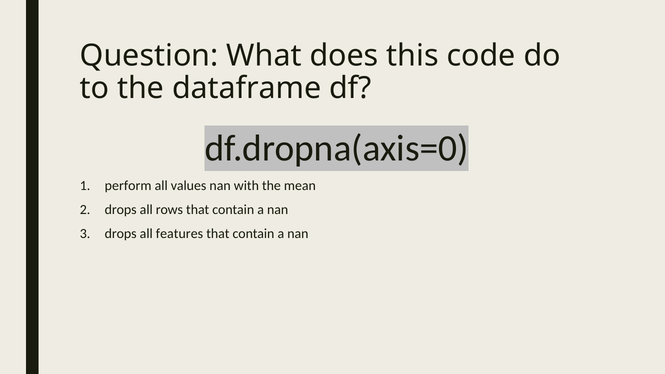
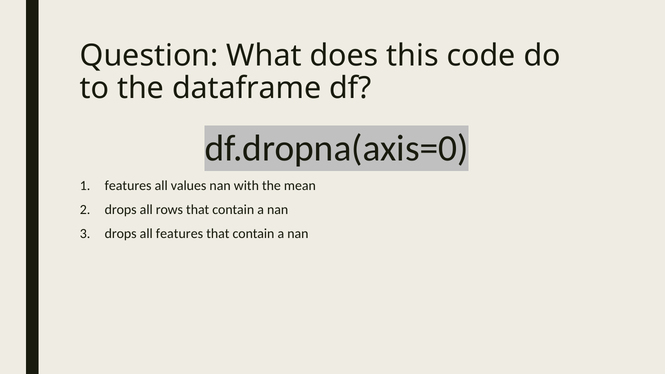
perform at (128, 186): perform -> features
